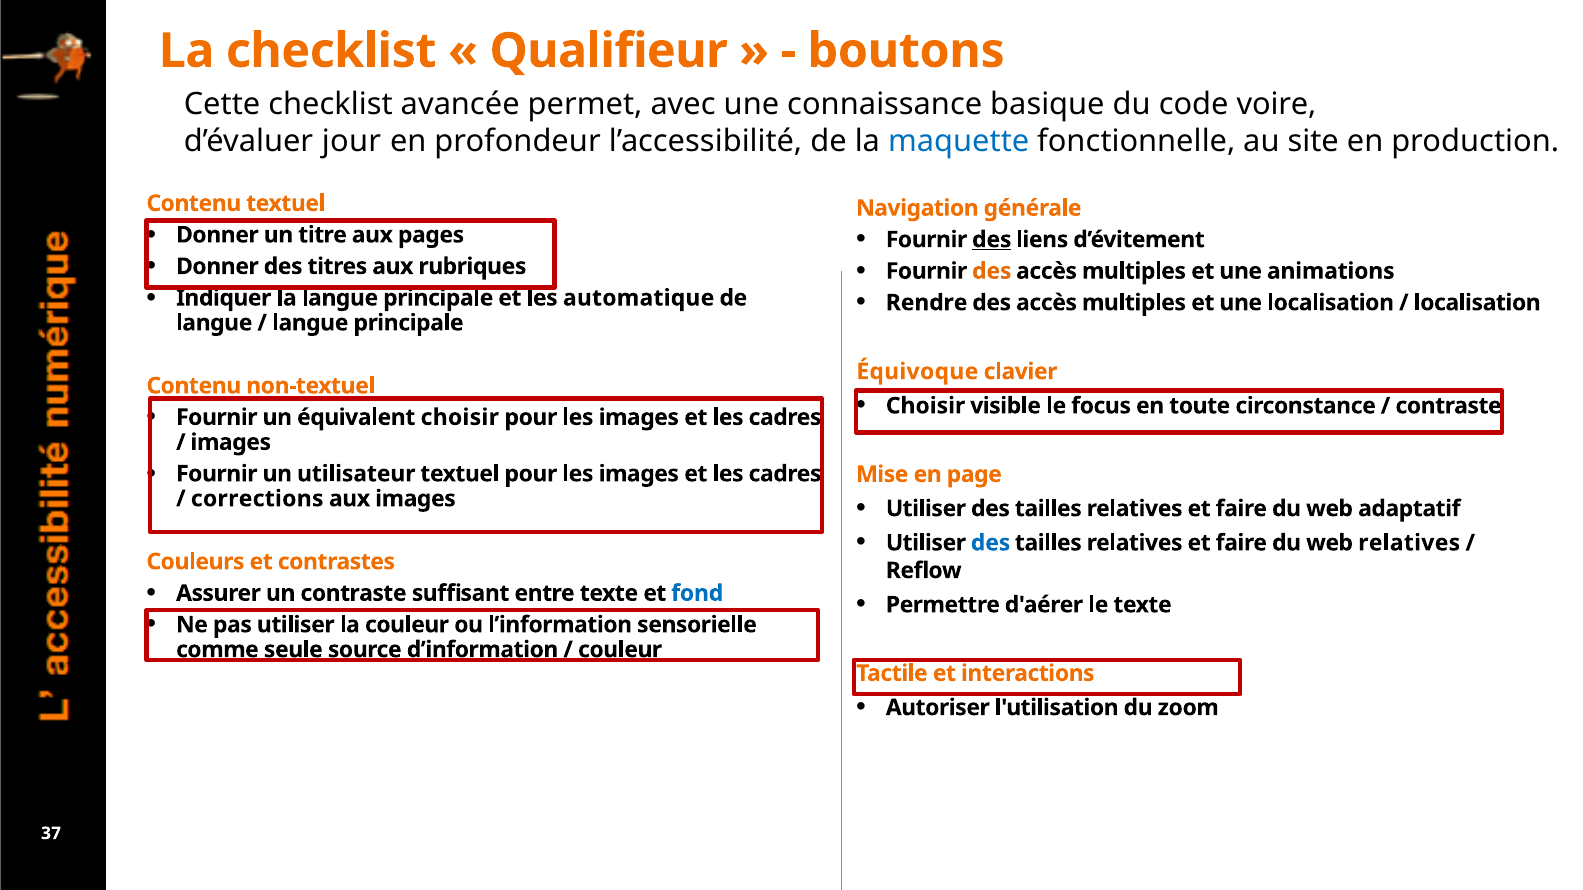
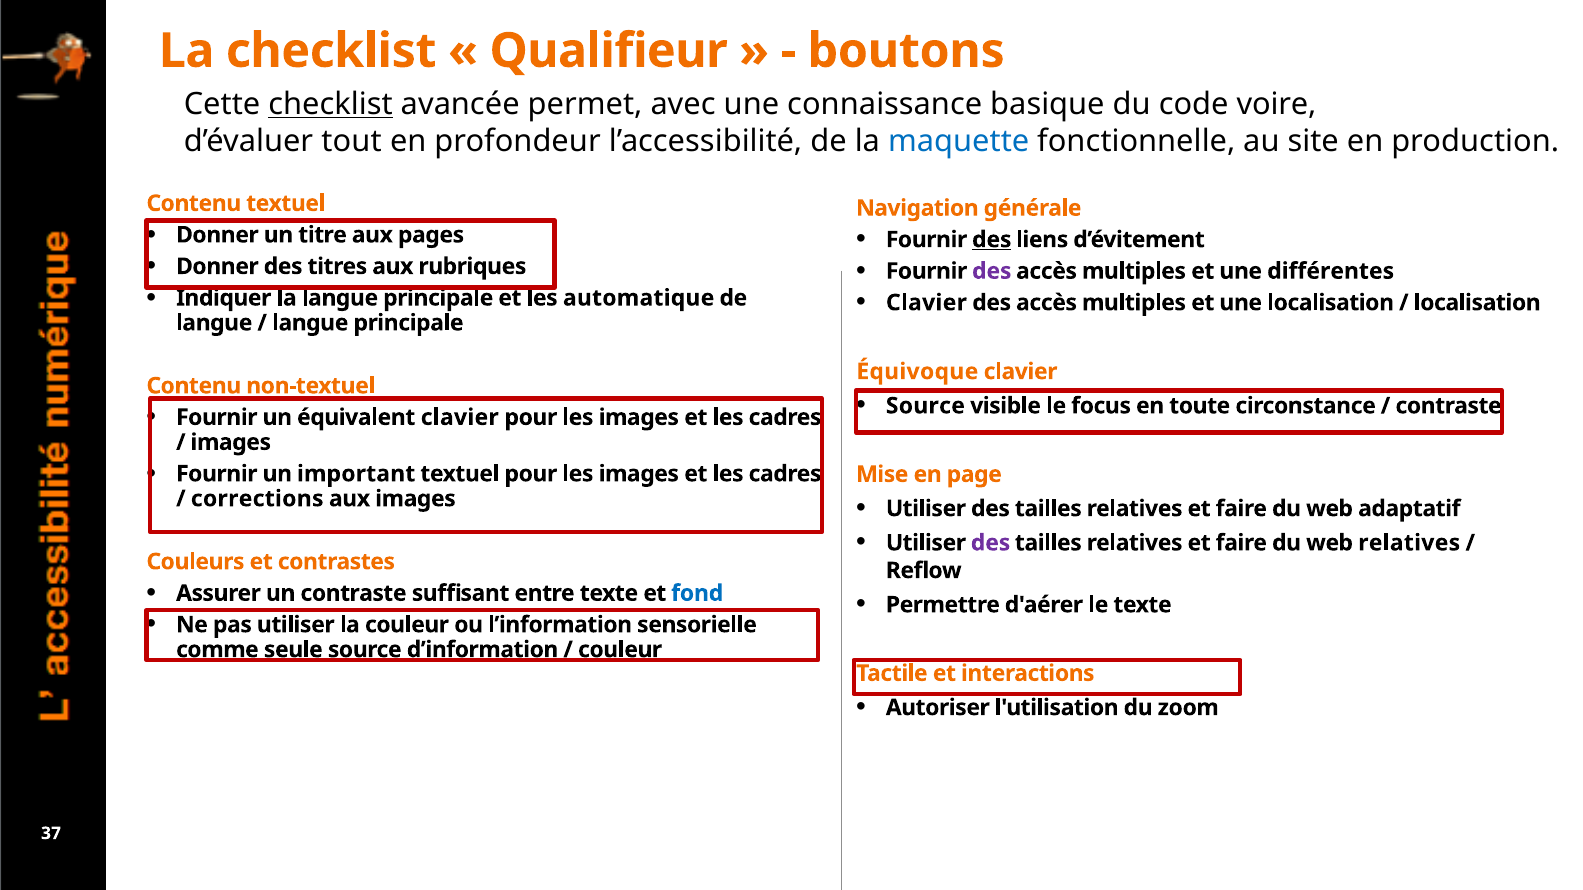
checklist at (331, 104) underline: none -> present
jour: jour -> tout
des at (992, 271) colour: orange -> purple
animations: animations -> différentes
Rendre at (927, 303): Rendre -> Clavier
Choisir at (925, 406): Choisir -> Source
équivalent choisir: choisir -> clavier
utilisateur: utilisateur -> important
des at (991, 543) colour: blue -> purple
